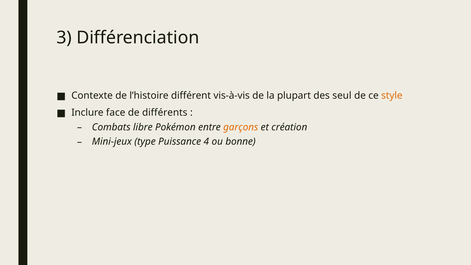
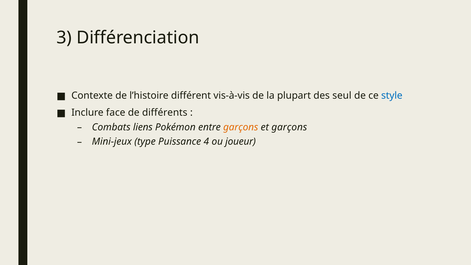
style colour: orange -> blue
libre: libre -> liens
et création: création -> garçons
bonne: bonne -> joueur
